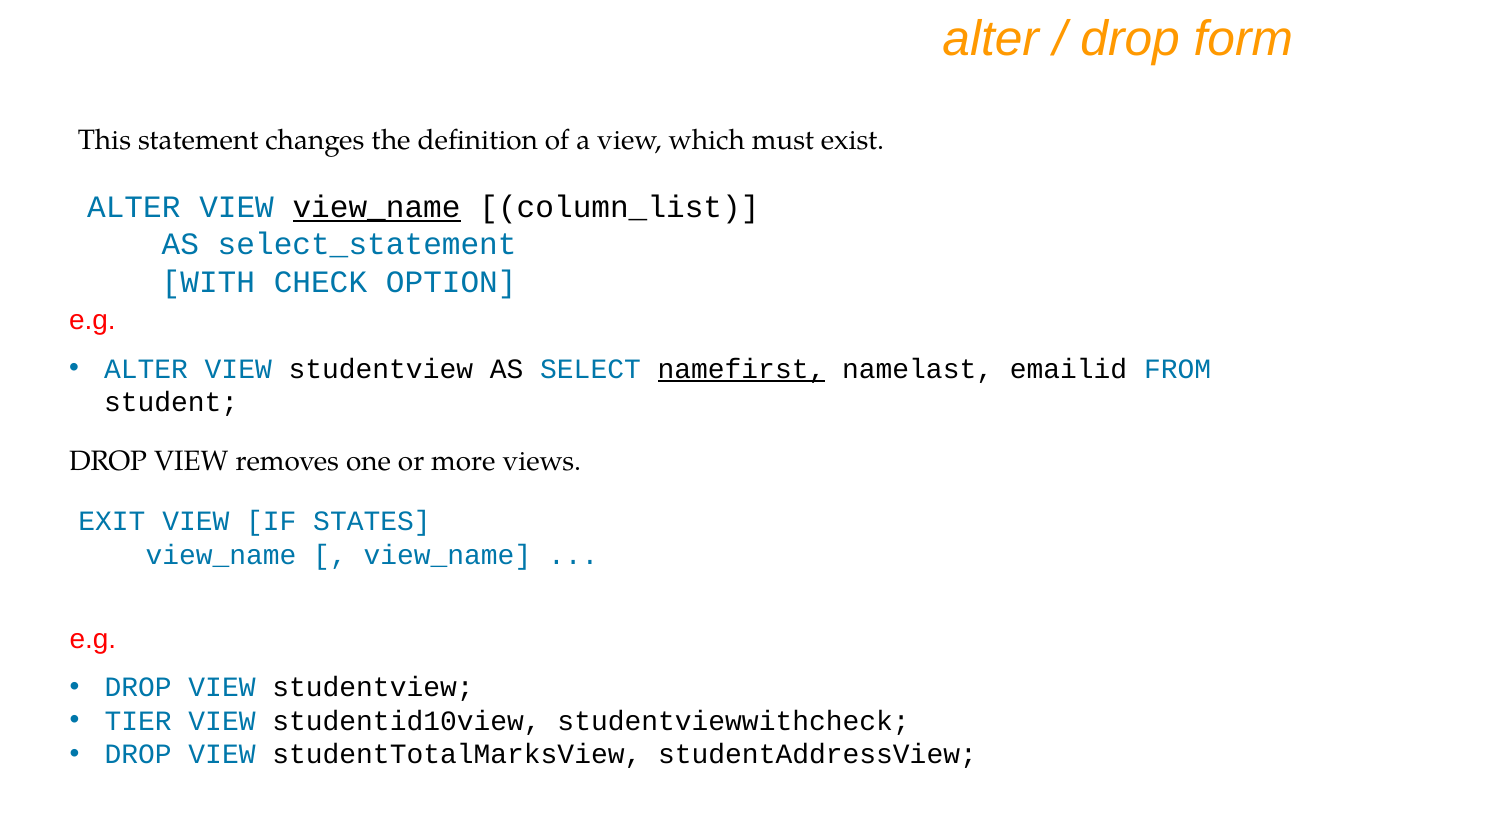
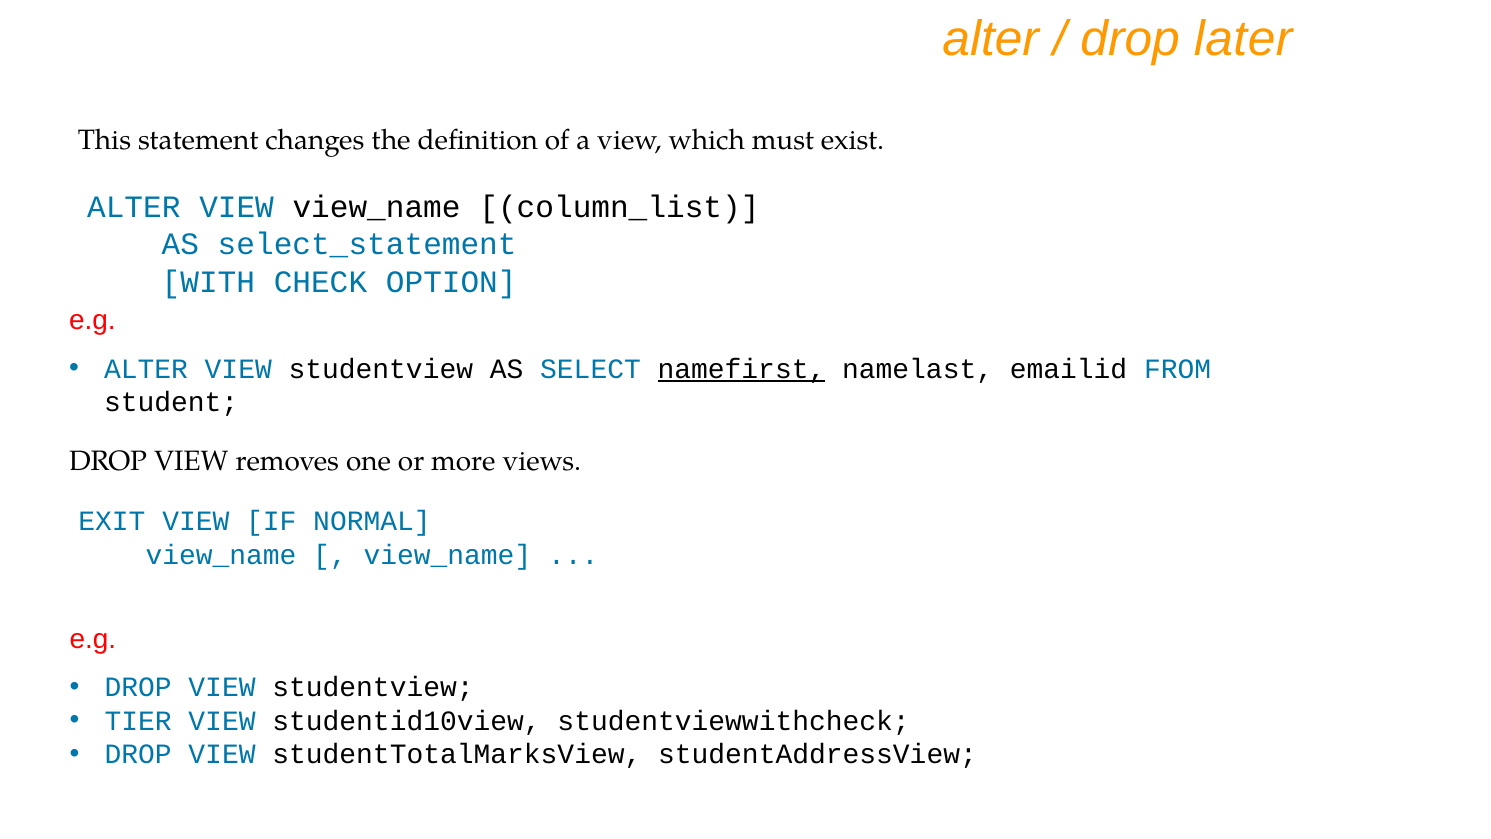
form: form -> later
view_name at (377, 207) underline: present -> none
STATES: STATES -> NORMAL
